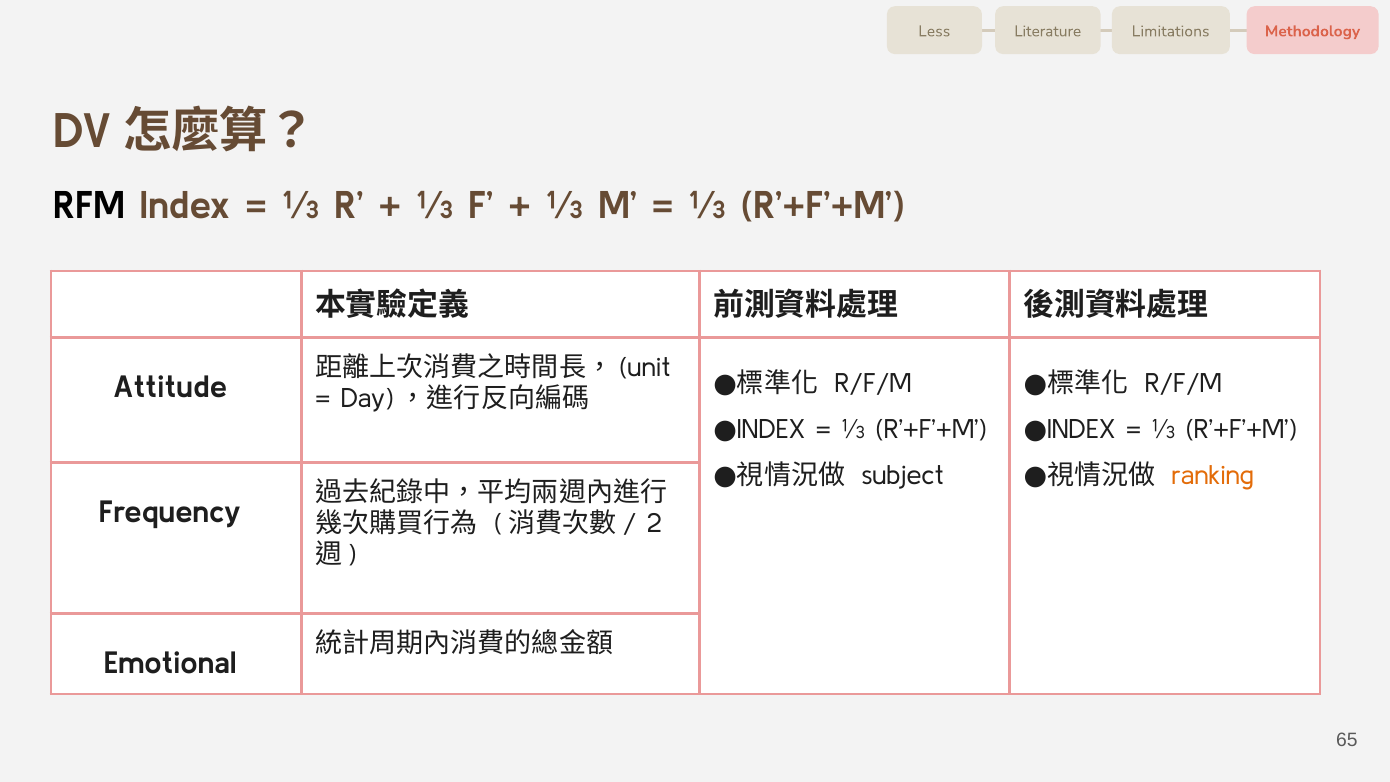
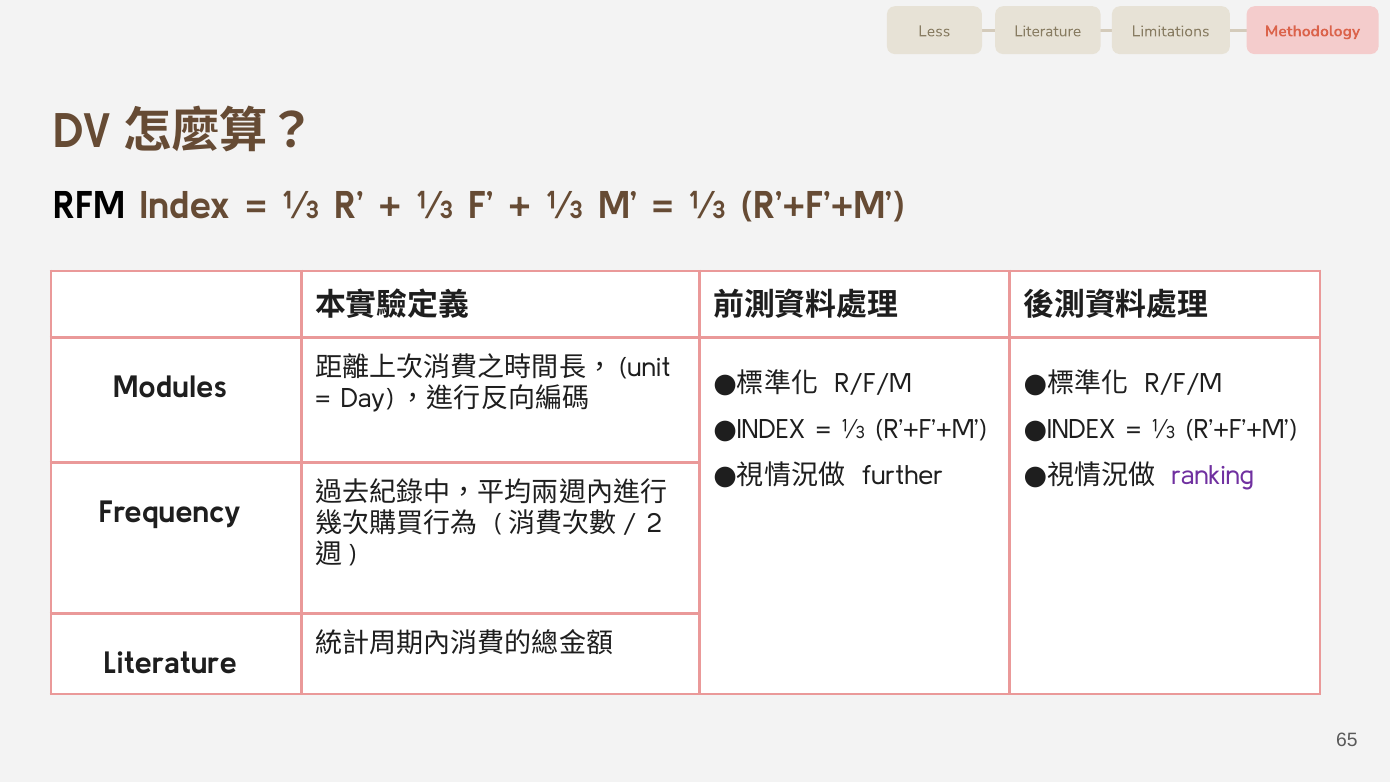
Attitude: Attitude -> Modules
subject: subject -> further
ranking colour: orange -> purple
Emotional at (170, 663): Emotional -> Literature
